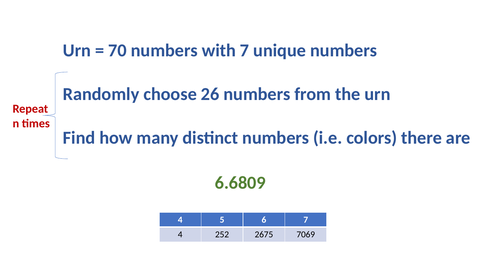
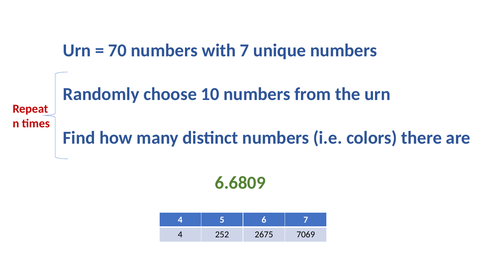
26: 26 -> 10
